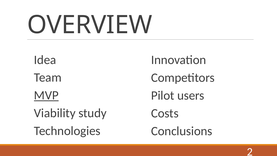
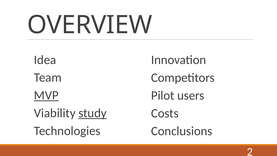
study underline: none -> present
